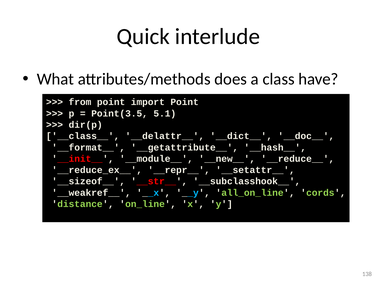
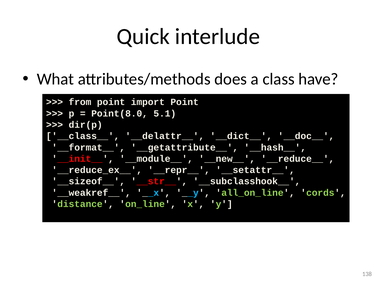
Point(3.5: Point(3.5 -> Point(8.0
